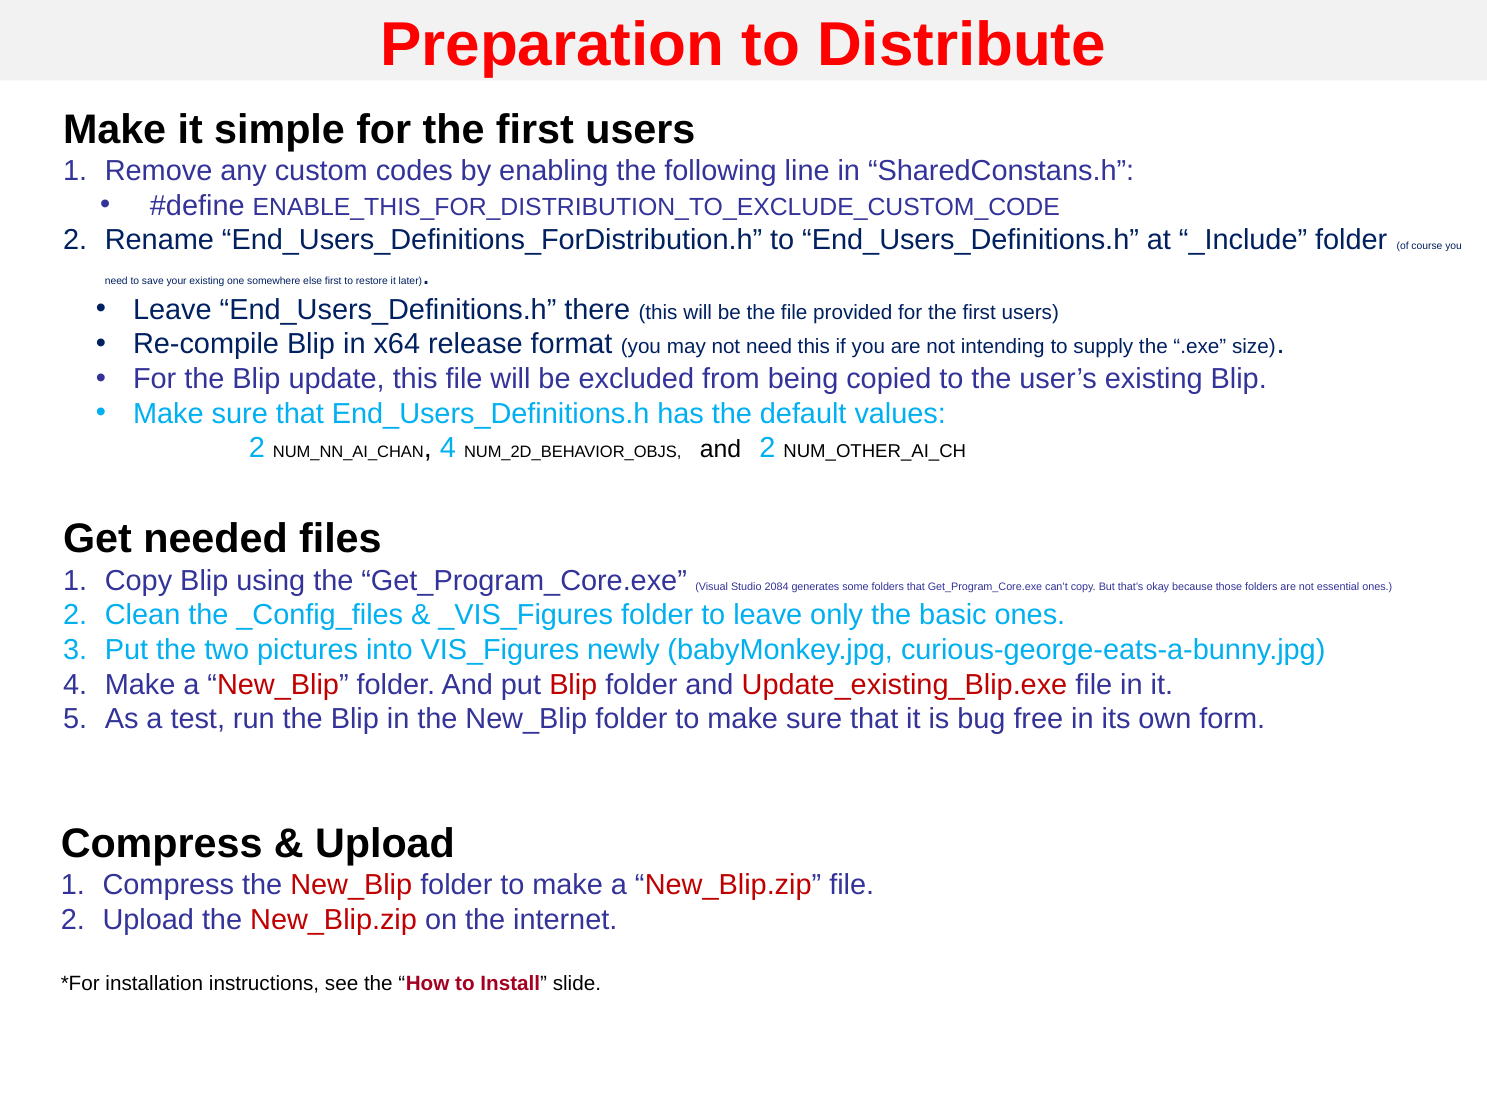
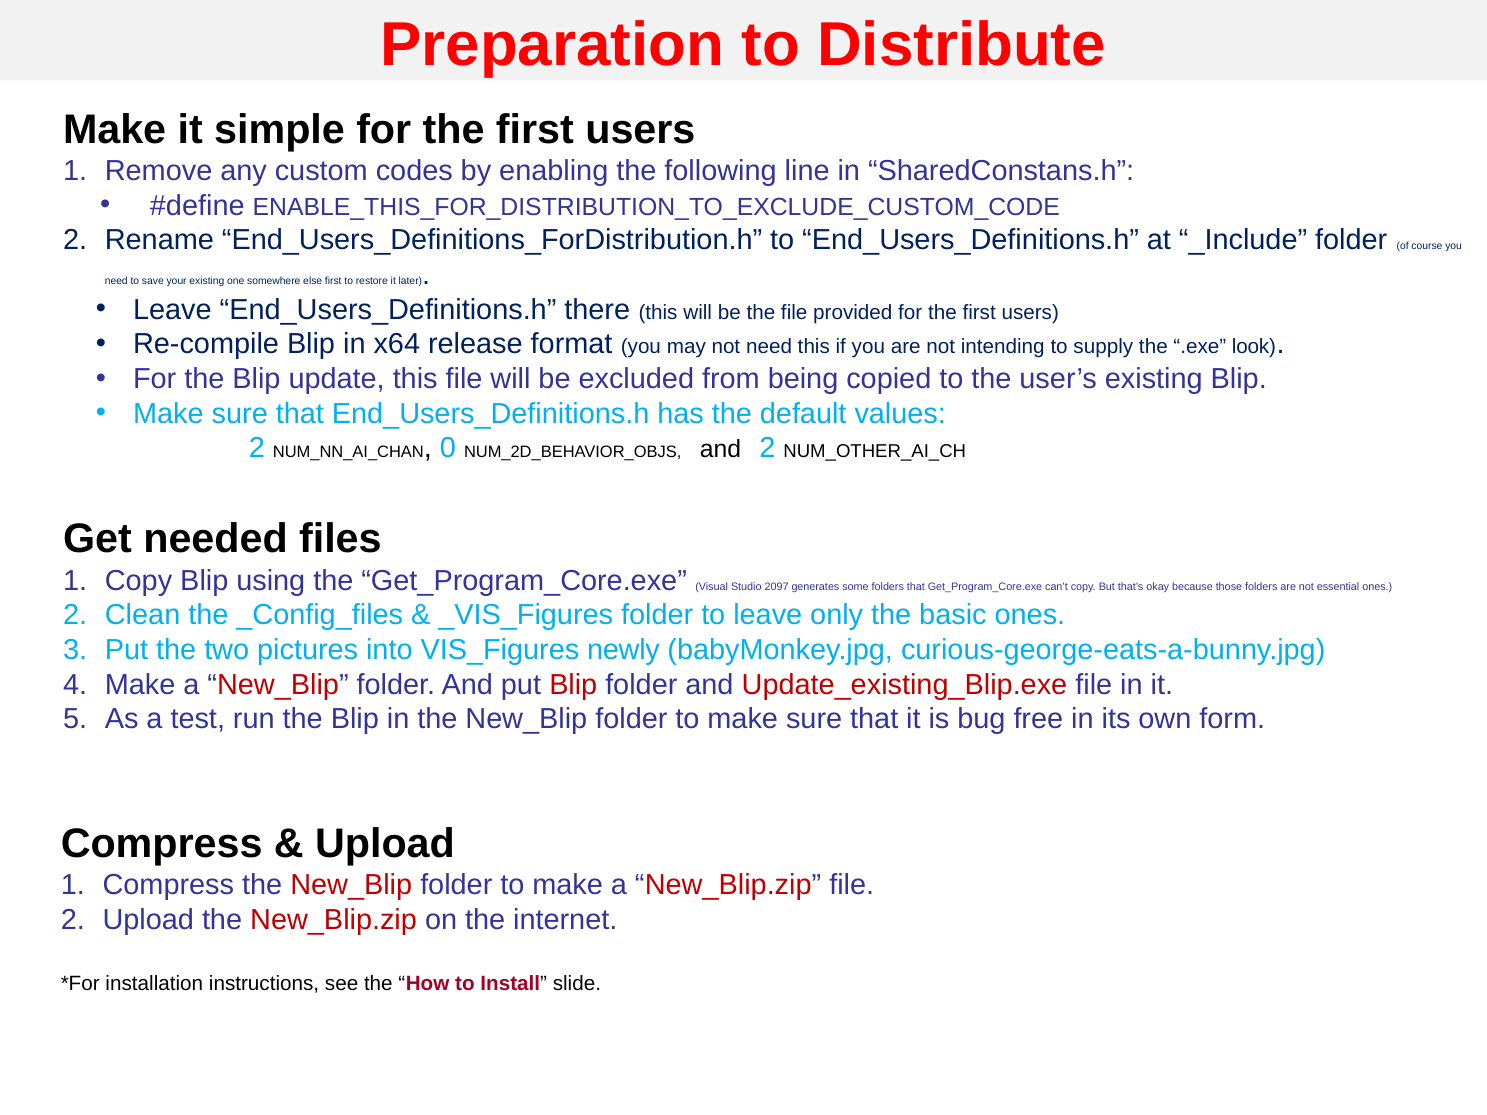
size: size -> look
4 at (448, 449): 4 -> 0
2084: 2084 -> 2097
